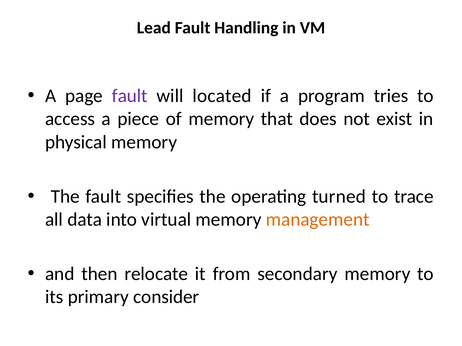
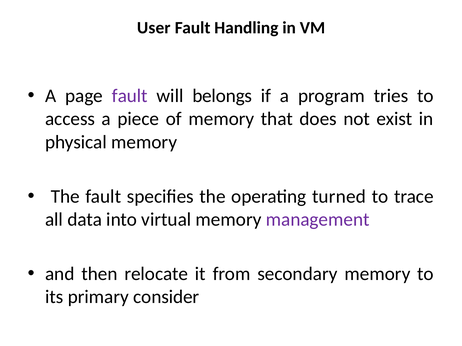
Lead: Lead -> User
located: located -> belongs
management colour: orange -> purple
